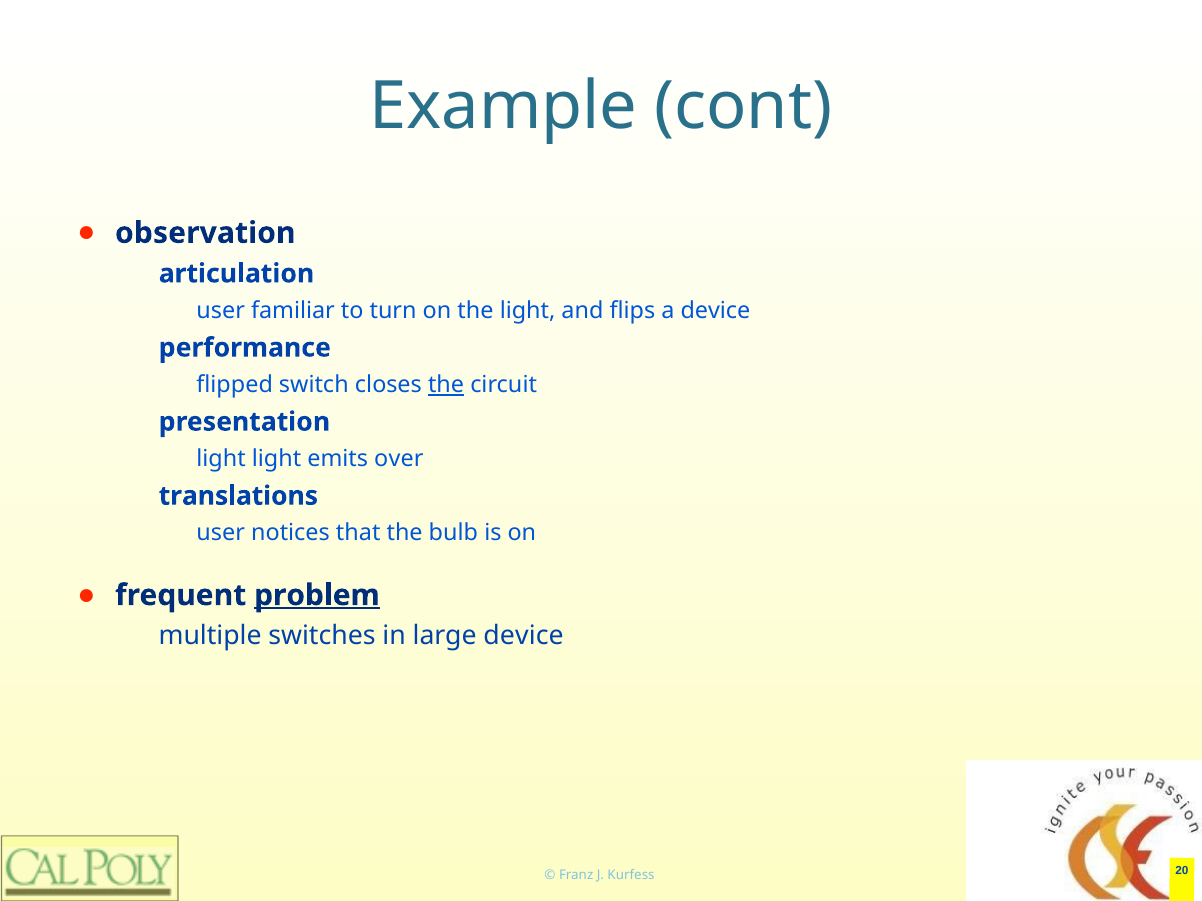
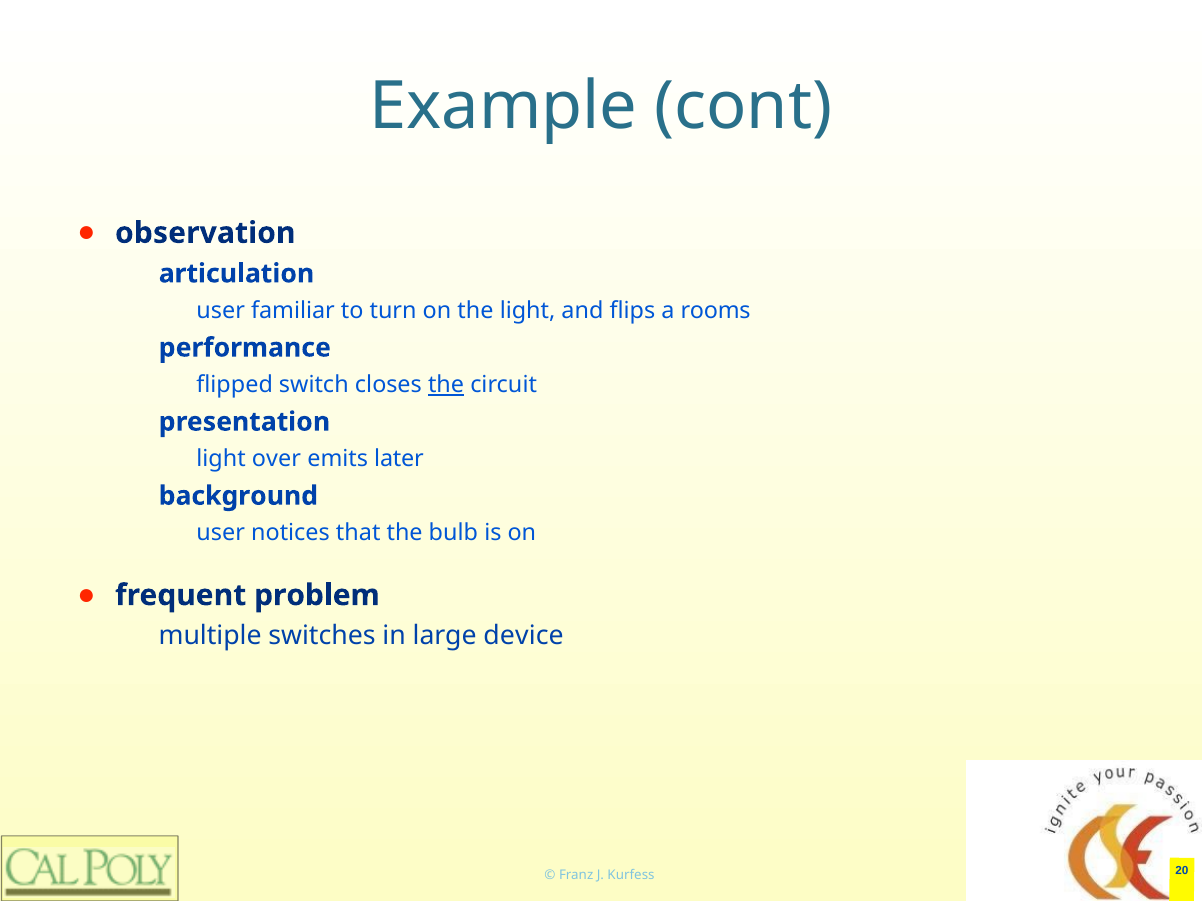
a device: device -> rooms
light light: light -> over
over: over -> later
translations: translations -> background
problem underline: present -> none
